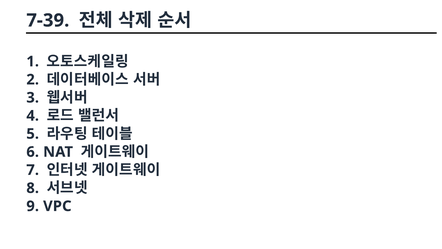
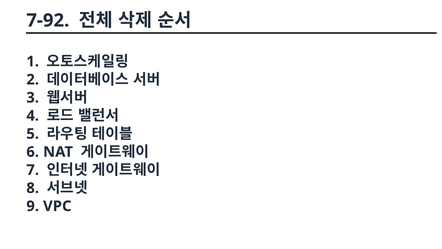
7-39: 7-39 -> 7-92
